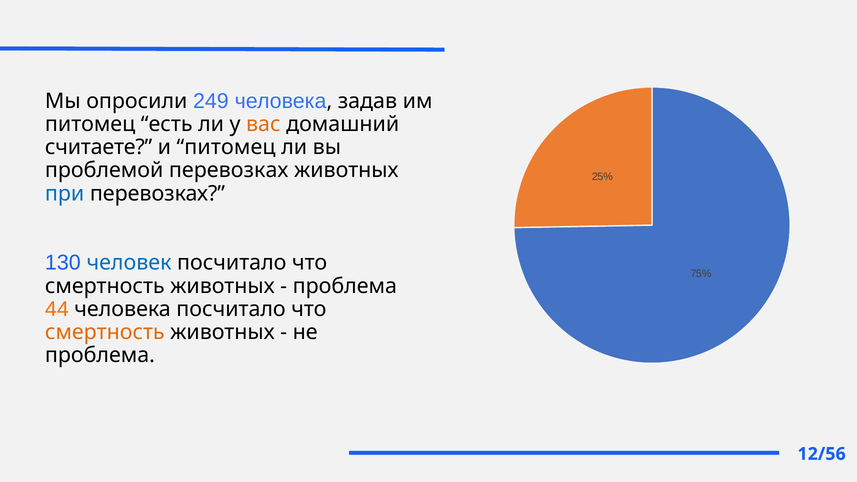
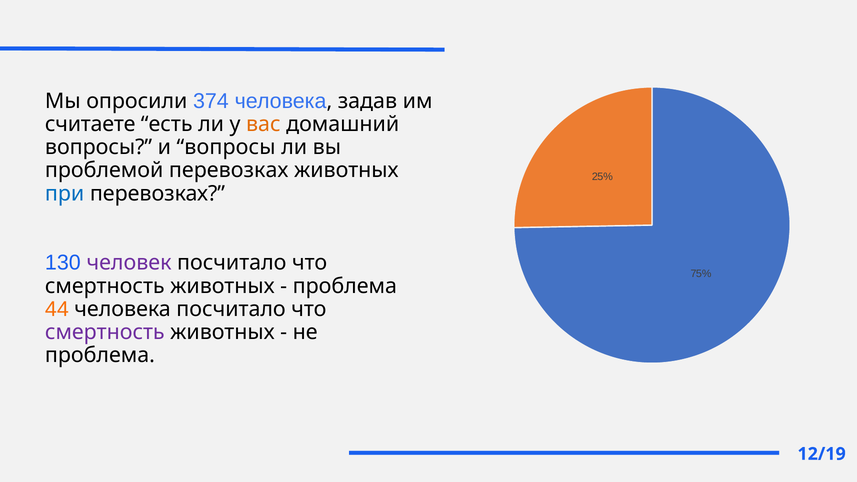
249: 249 -> 374
питомец at (90, 124): питомец -> считаете
считаете at (99, 147): считаете -> вопросы
и питомец: питомец -> вопросы
человек colour: blue -> purple
смертность at (105, 332) colour: orange -> purple
12/56: 12/56 -> 12/19
